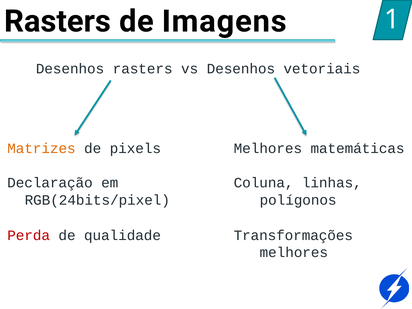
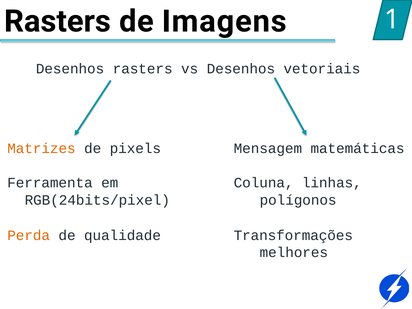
Melhores at (268, 148): Melhores -> Mensagem
Declaração: Declaração -> Ferramenta
Perda colour: red -> orange
